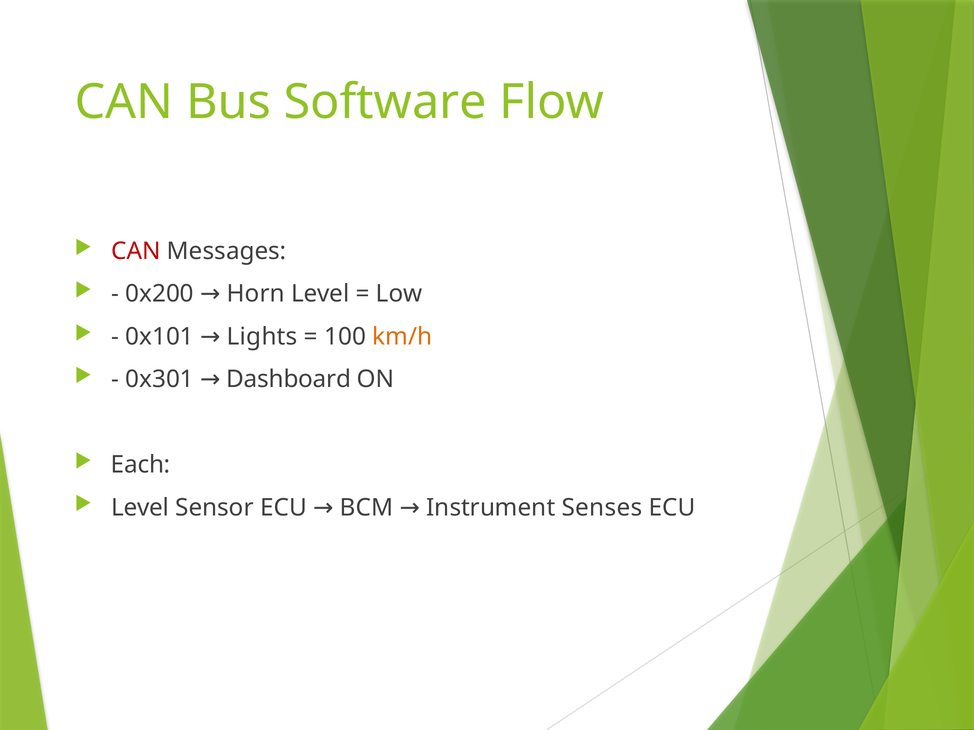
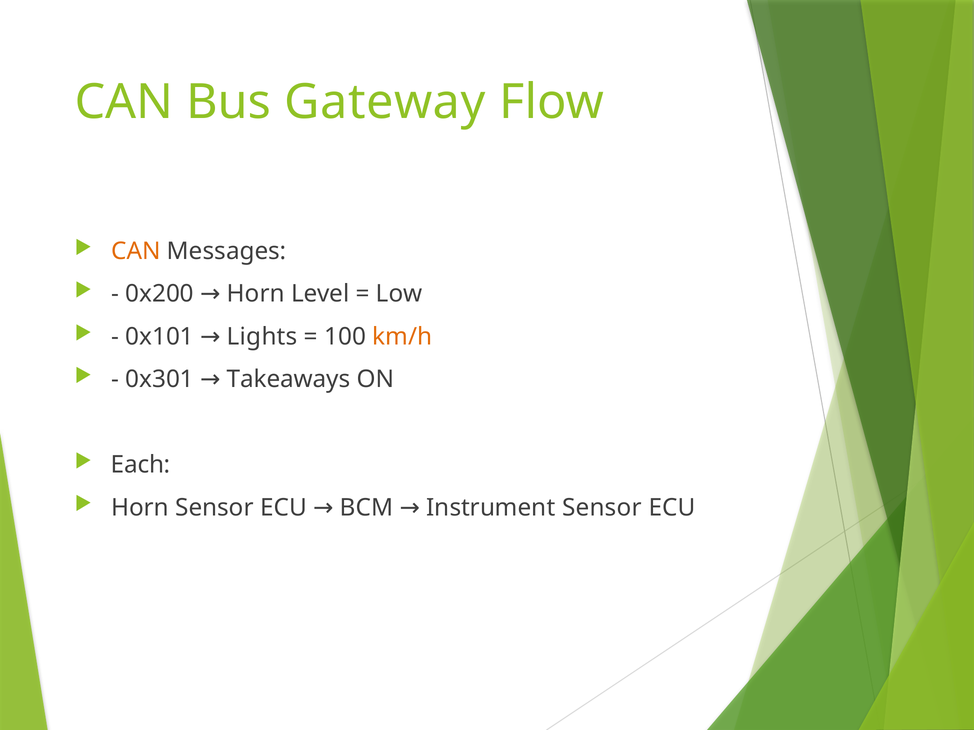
Software: Software -> Gateway
CAN at (136, 251) colour: red -> orange
Dashboard: Dashboard -> Takeaways
Level at (140, 508): Level -> Horn
Instrument Senses: Senses -> Sensor
